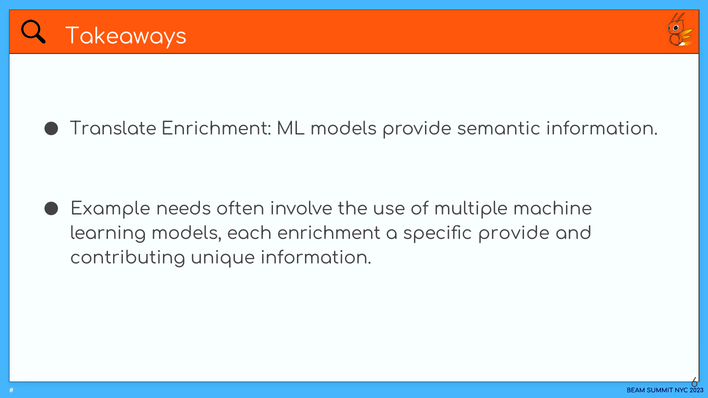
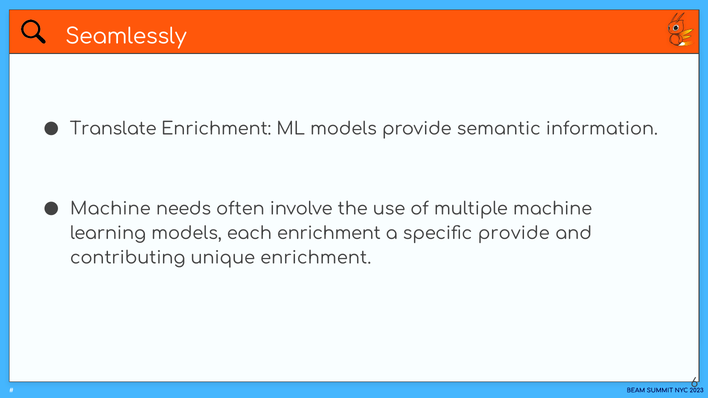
Takeaways: Takeaways -> Seamlessly
Example at (110, 209): Example -> Machine
unique information: information -> enrichment
